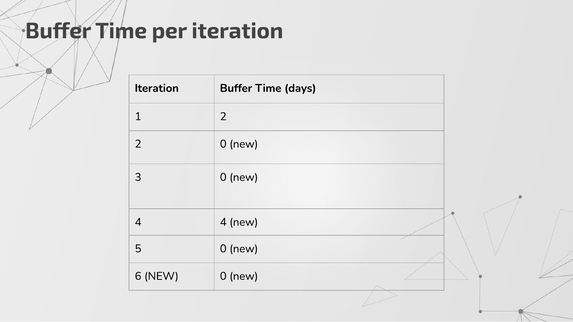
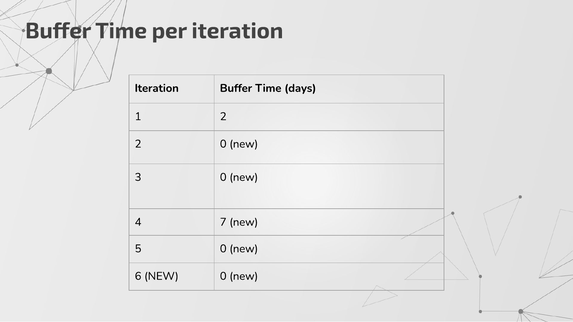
4 4: 4 -> 7
